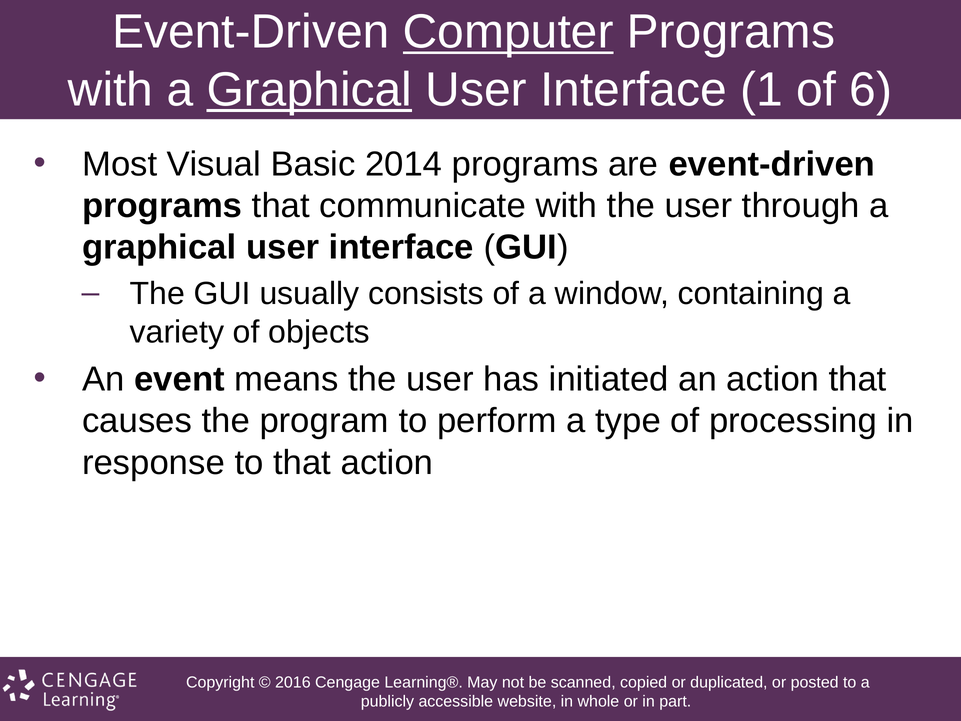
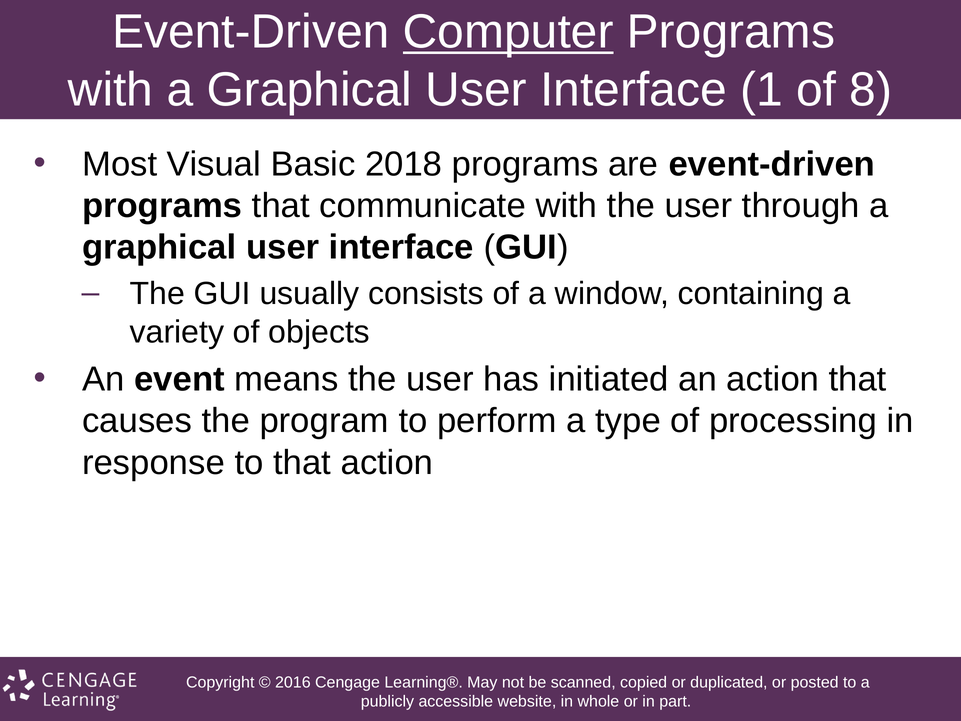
Graphical at (309, 90) underline: present -> none
6: 6 -> 8
2014: 2014 -> 2018
